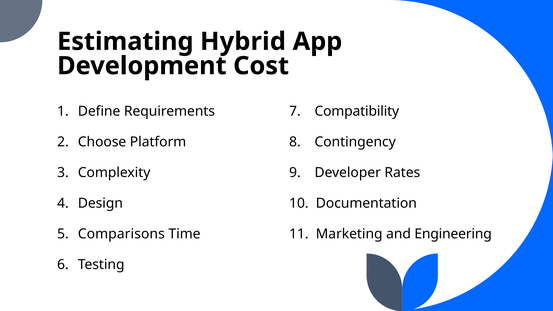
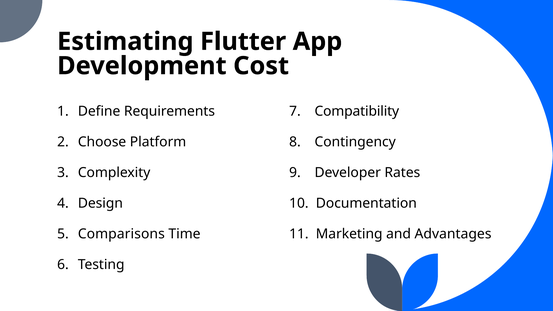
Hybrid: Hybrid -> Flutter
Engineering: Engineering -> Advantages
